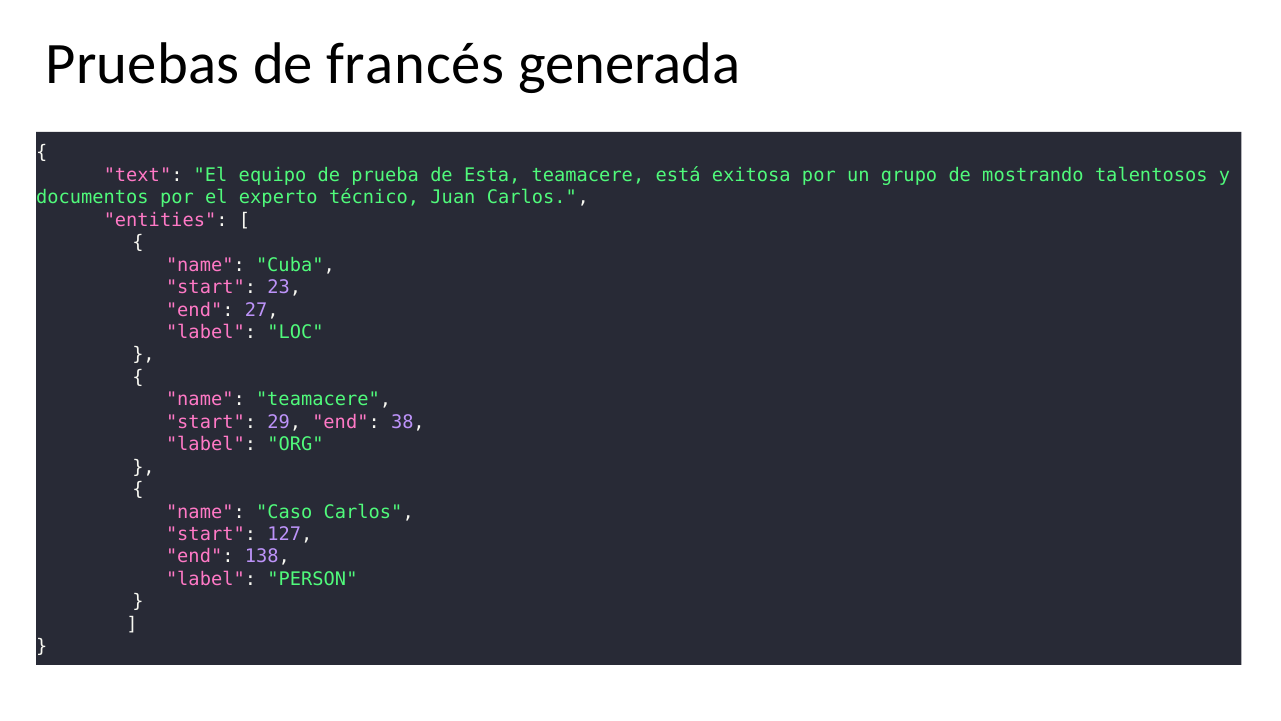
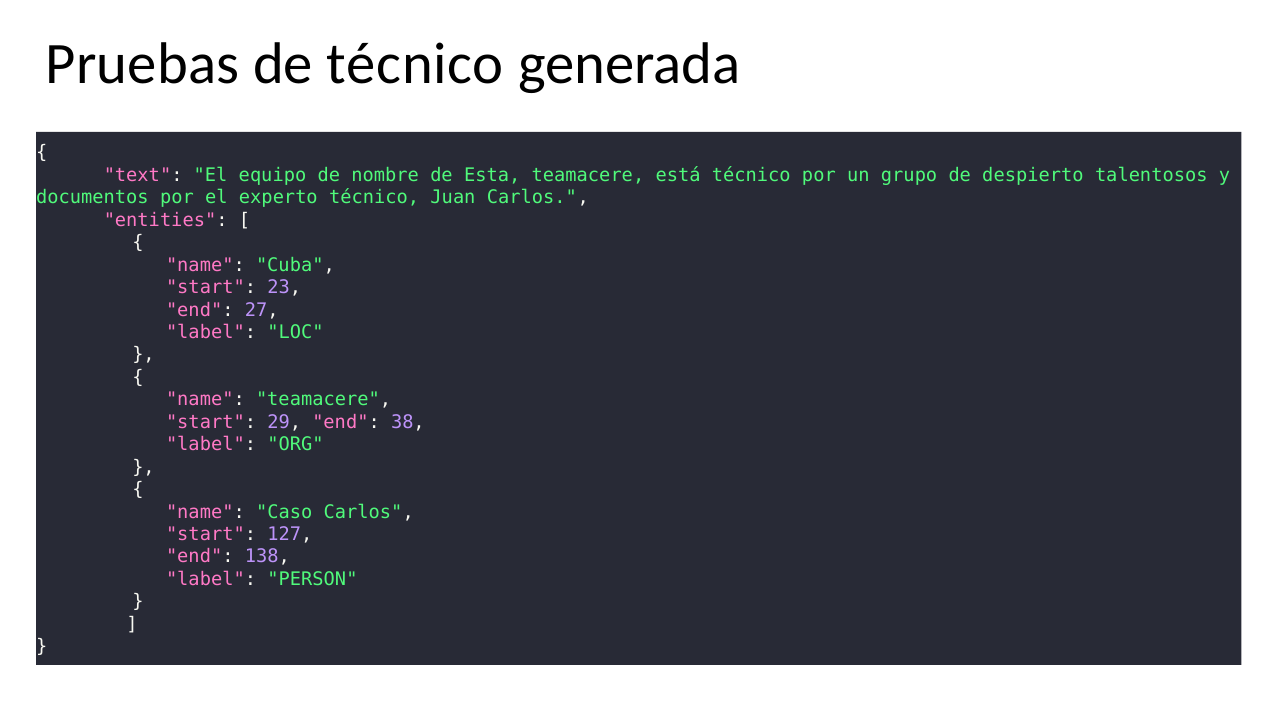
de francés: francés -> técnico
prueba: prueba -> nombre
está exitosa: exitosa -> técnico
mostrando: mostrando -> despierto
